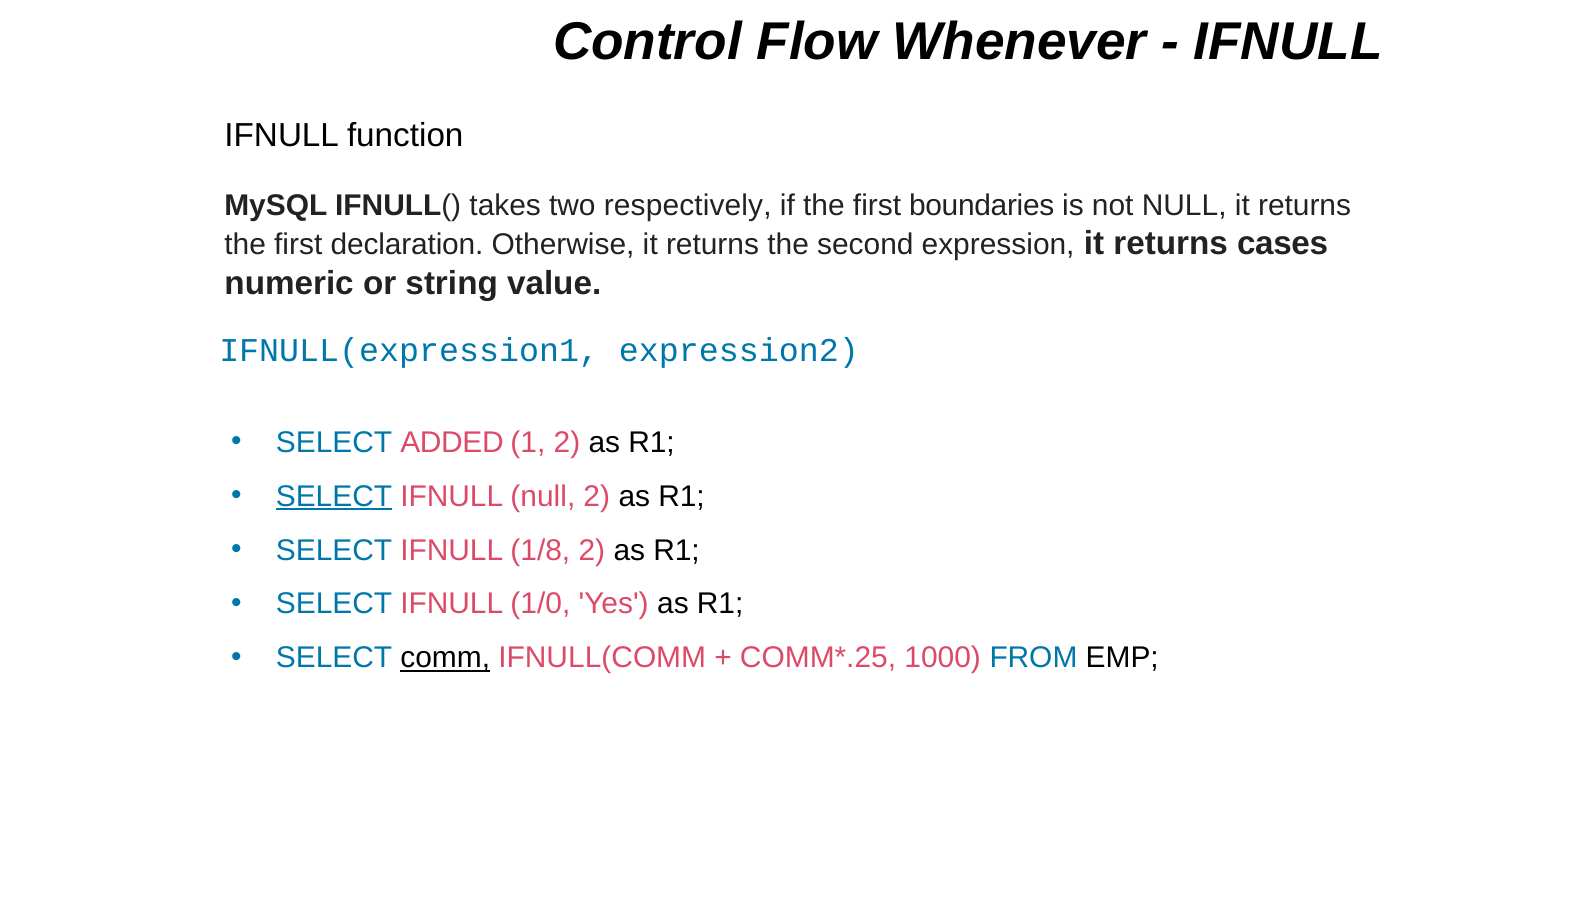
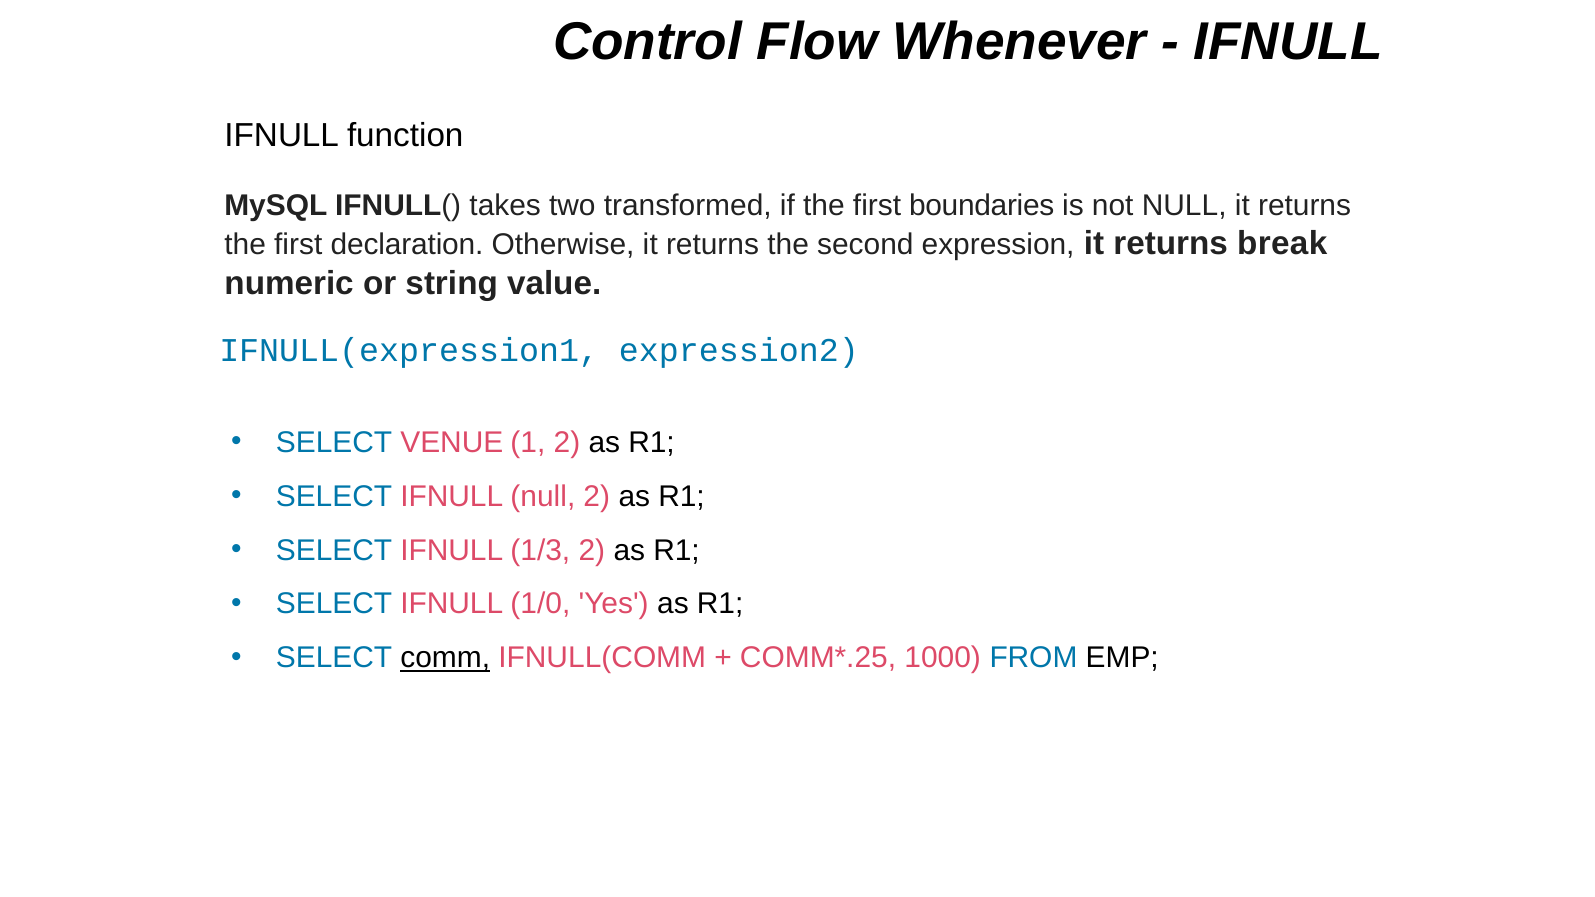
respectively: respectively -> transformed
cases: cases -> break
ADDED: ADDED -> VENUE
SELECT at (334, 497) underline: present -> none
1/8: 1/8 -> 1/3
